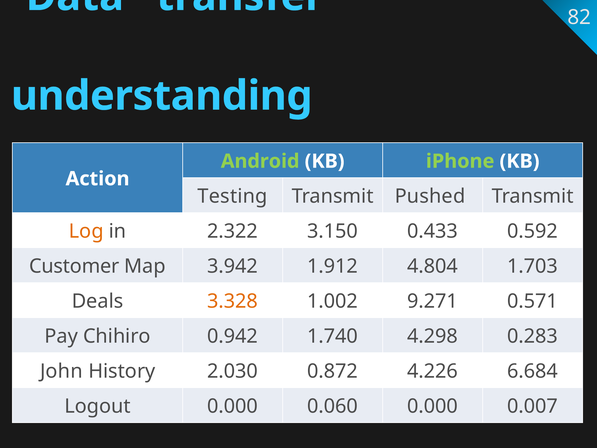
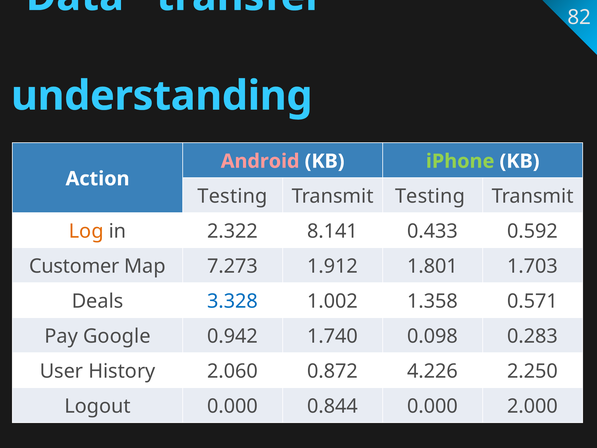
Android colour: light green -> pink
Transmit Pushed: Pushed -> Testing
3.150: 3.150 -> 8.141
3.942: 3.942 -> 7.273
4.804: 4.804 -> 1.801
3.328 colour: orange -> blue
9.271: 9.271 -> 1.358
Chihiro: Chihiro -> Google
4.298: 4.298 -> 0.098
John: John -> User
2.030: 2.030 -> 2.060
6.684: 6.684 -> 2.250
0.060: 0.060 -> 0.844
0.007: 0.007 -> 2.000
